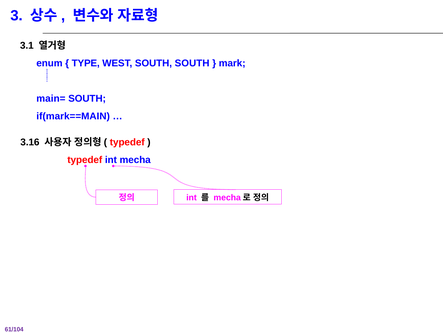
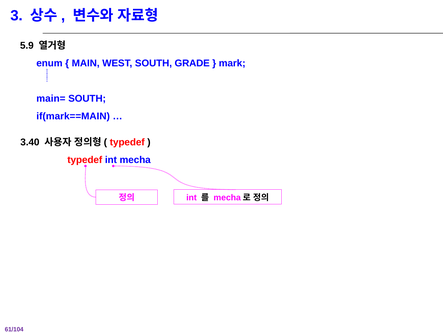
3.1: 3.1 -> 5.9
TYPE: TYPE -> MAIN
SOUTH SOUTH: SOUTH -> GRADE
3.16: 3.16 -> 3.40
